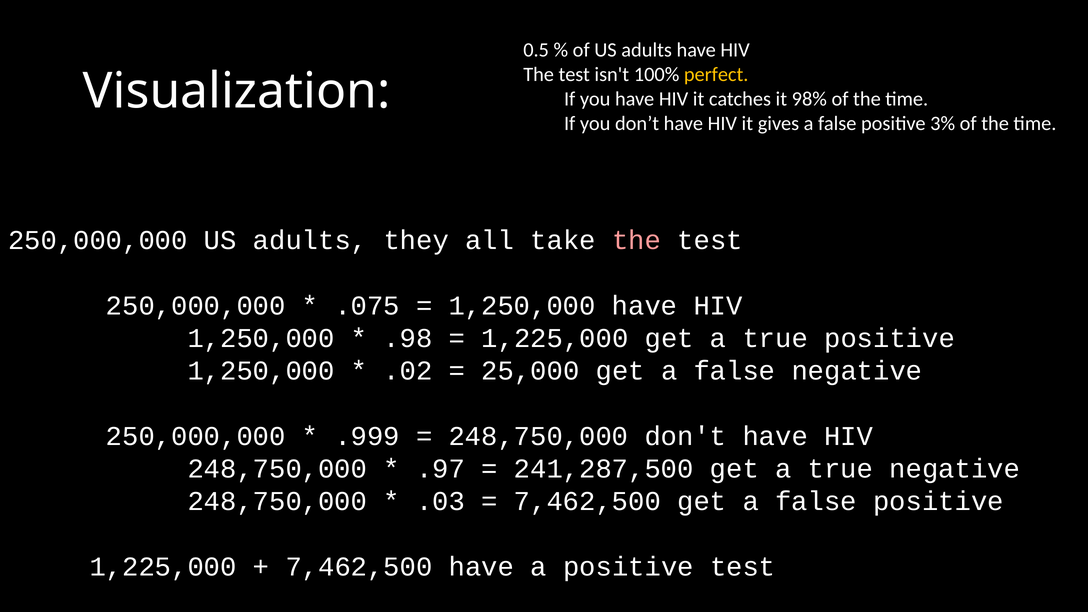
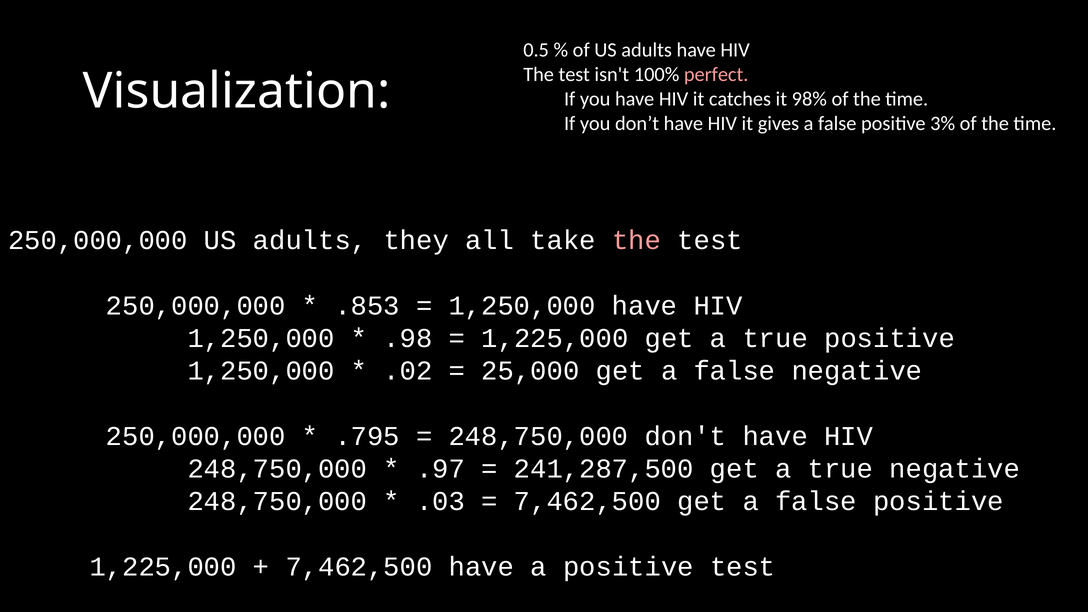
perfect colour: yellow -> pink
.075: .075 -> .853
.999: .999 -> .795
